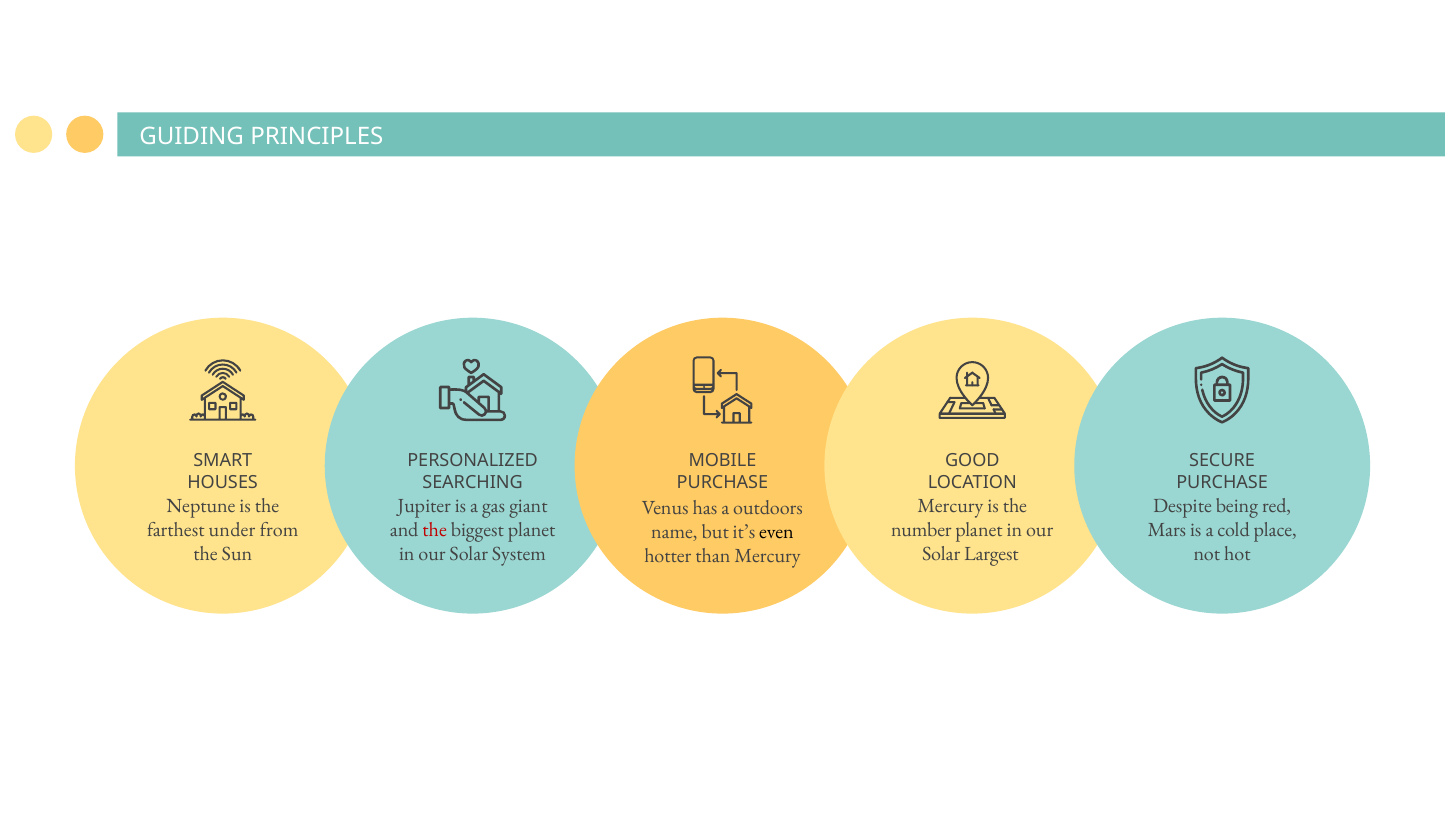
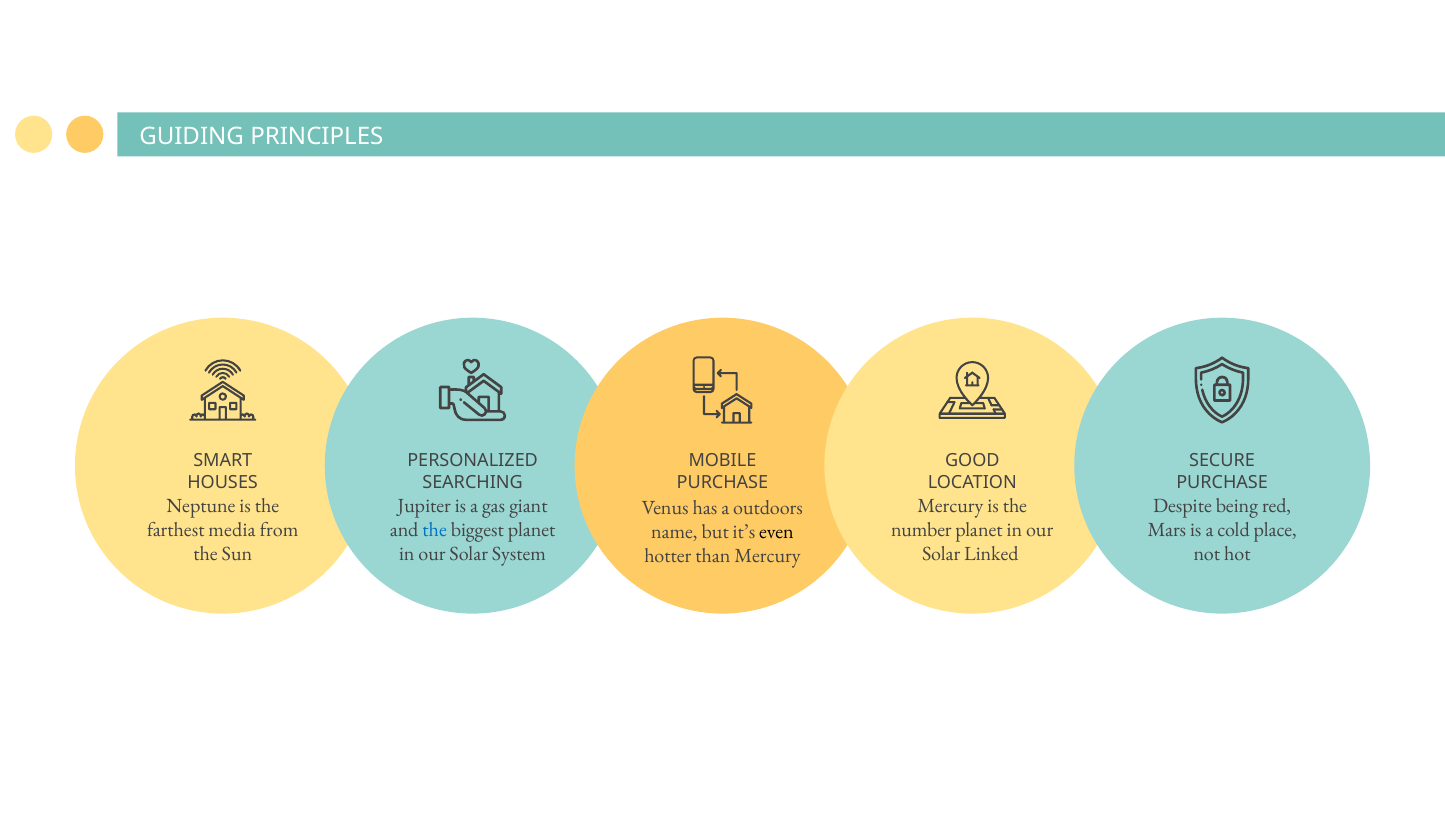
under: under -> media
the at (435, 530) colour: red -> blue
Largest: Largest -> Linked
